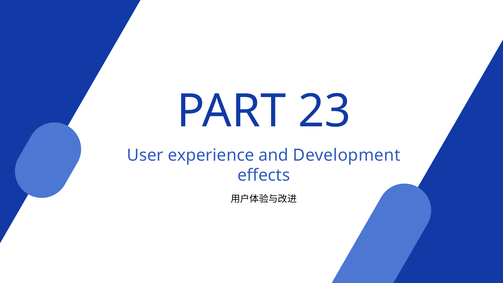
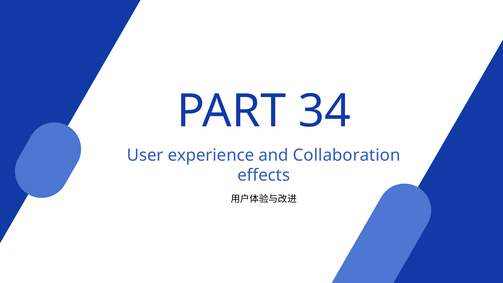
23: 23 -> 34
Development: Development -> Collaboration
